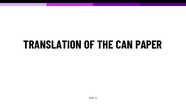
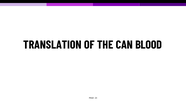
PAPER: PAPER -> BLOOD
